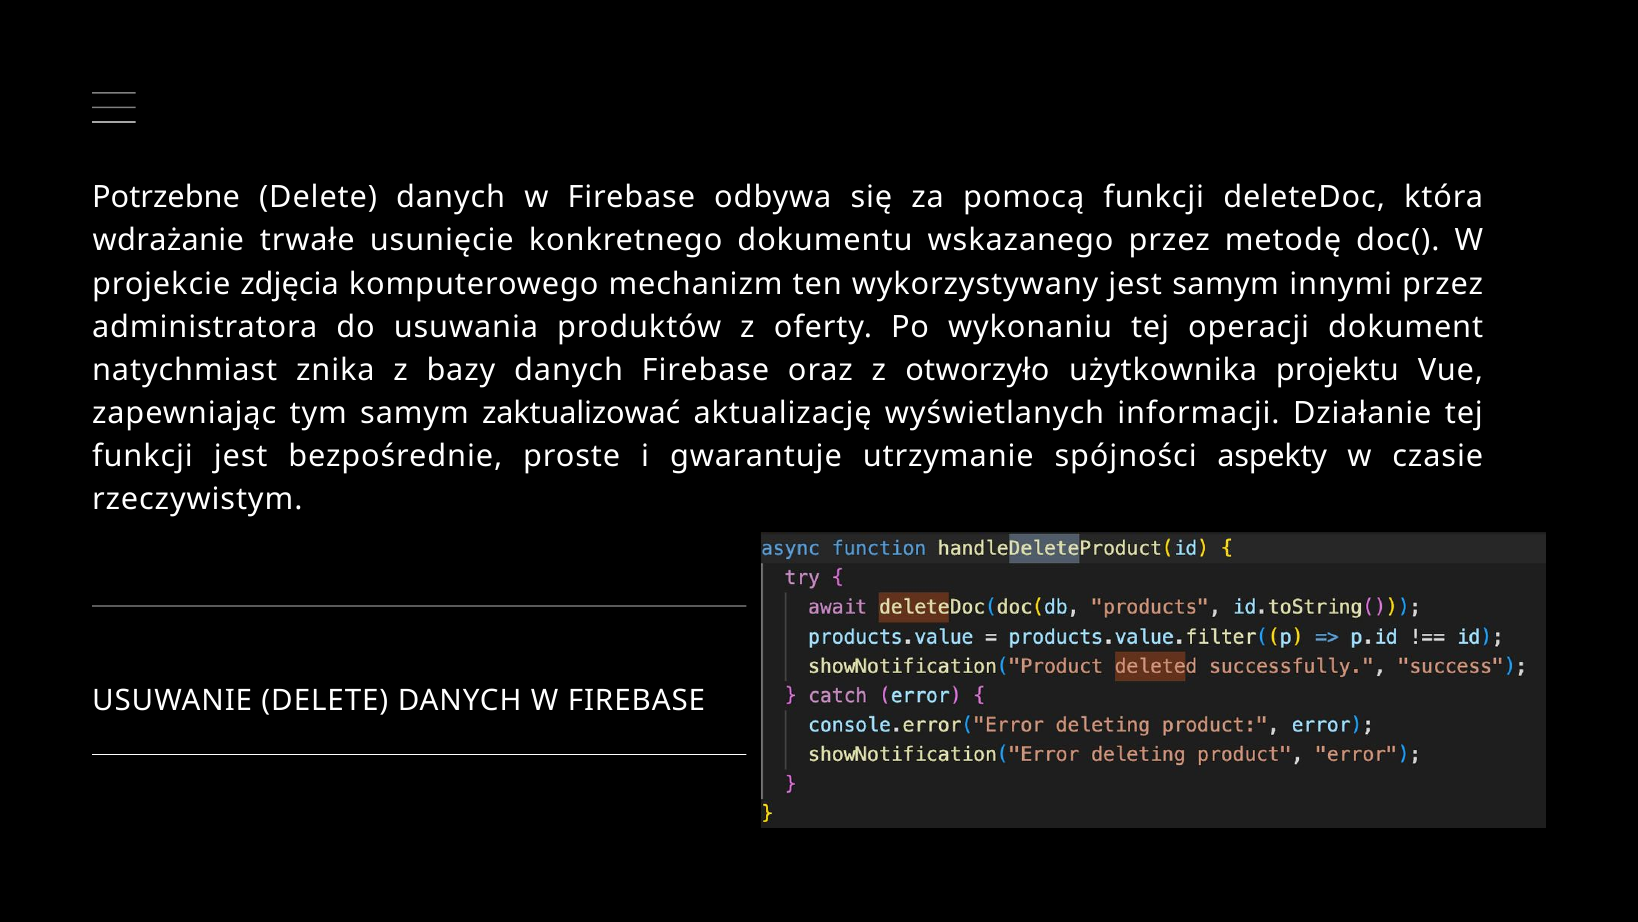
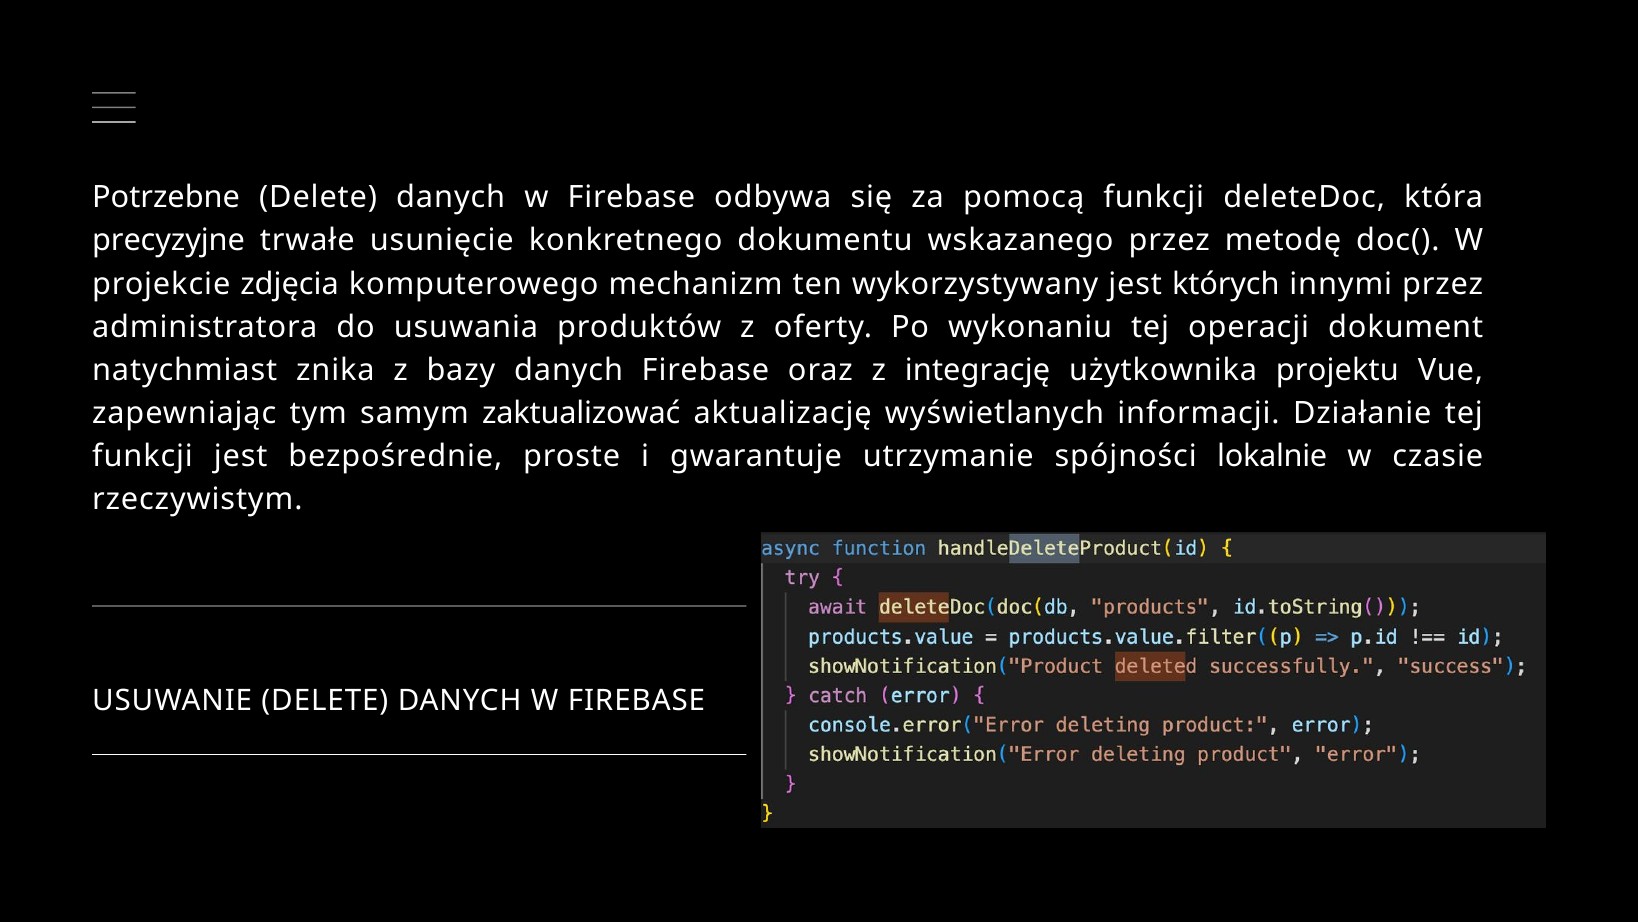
wdrażanie: wdrażanie -> precyzyjne
jest samym: samym -> których
otworzyło: otworzyło -> integrację
aspekty: aspekty -> lokalnie
